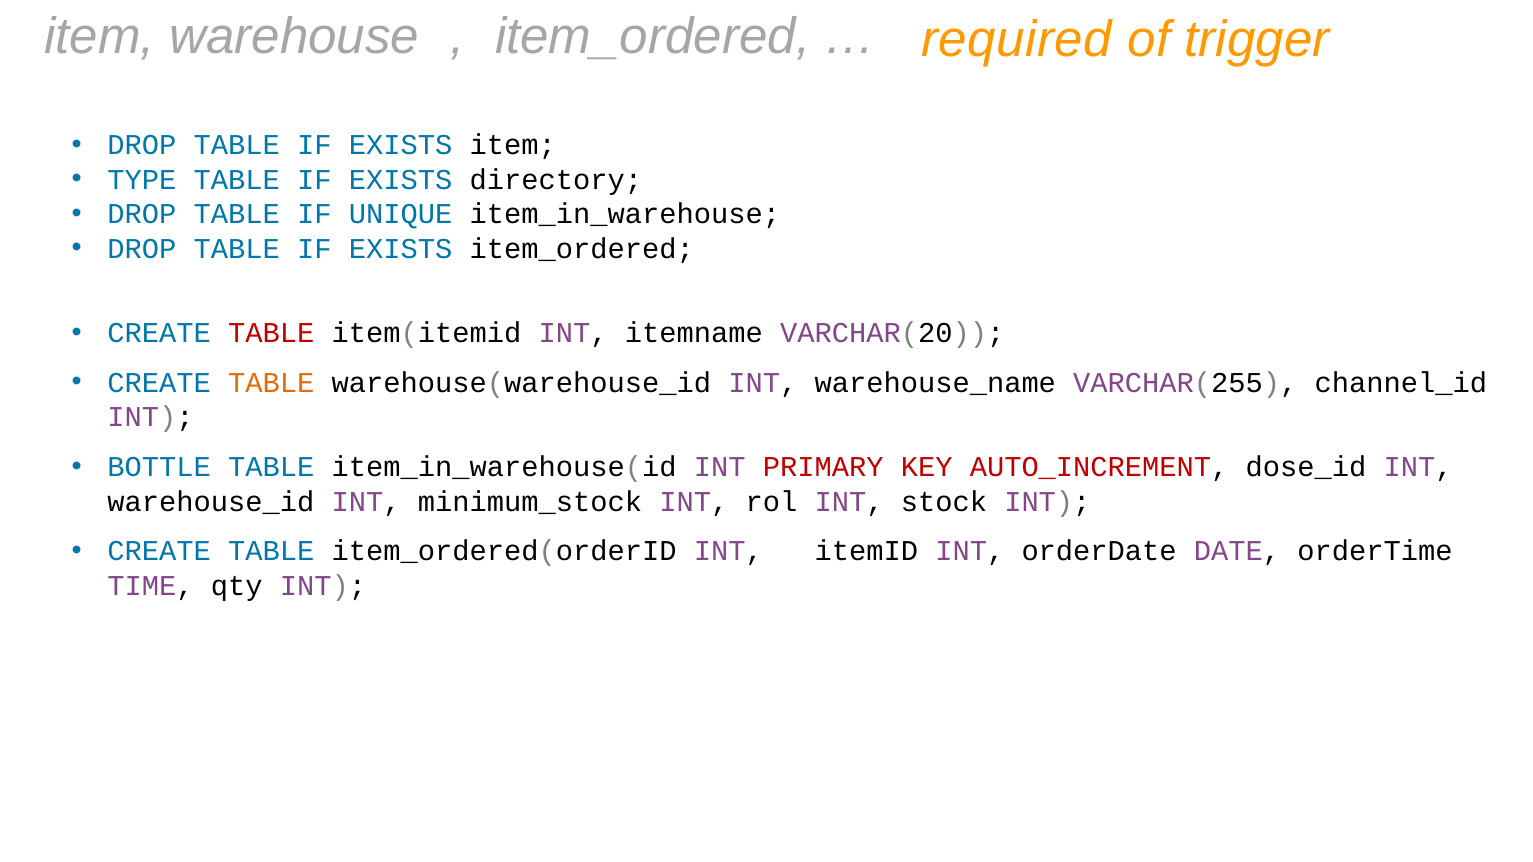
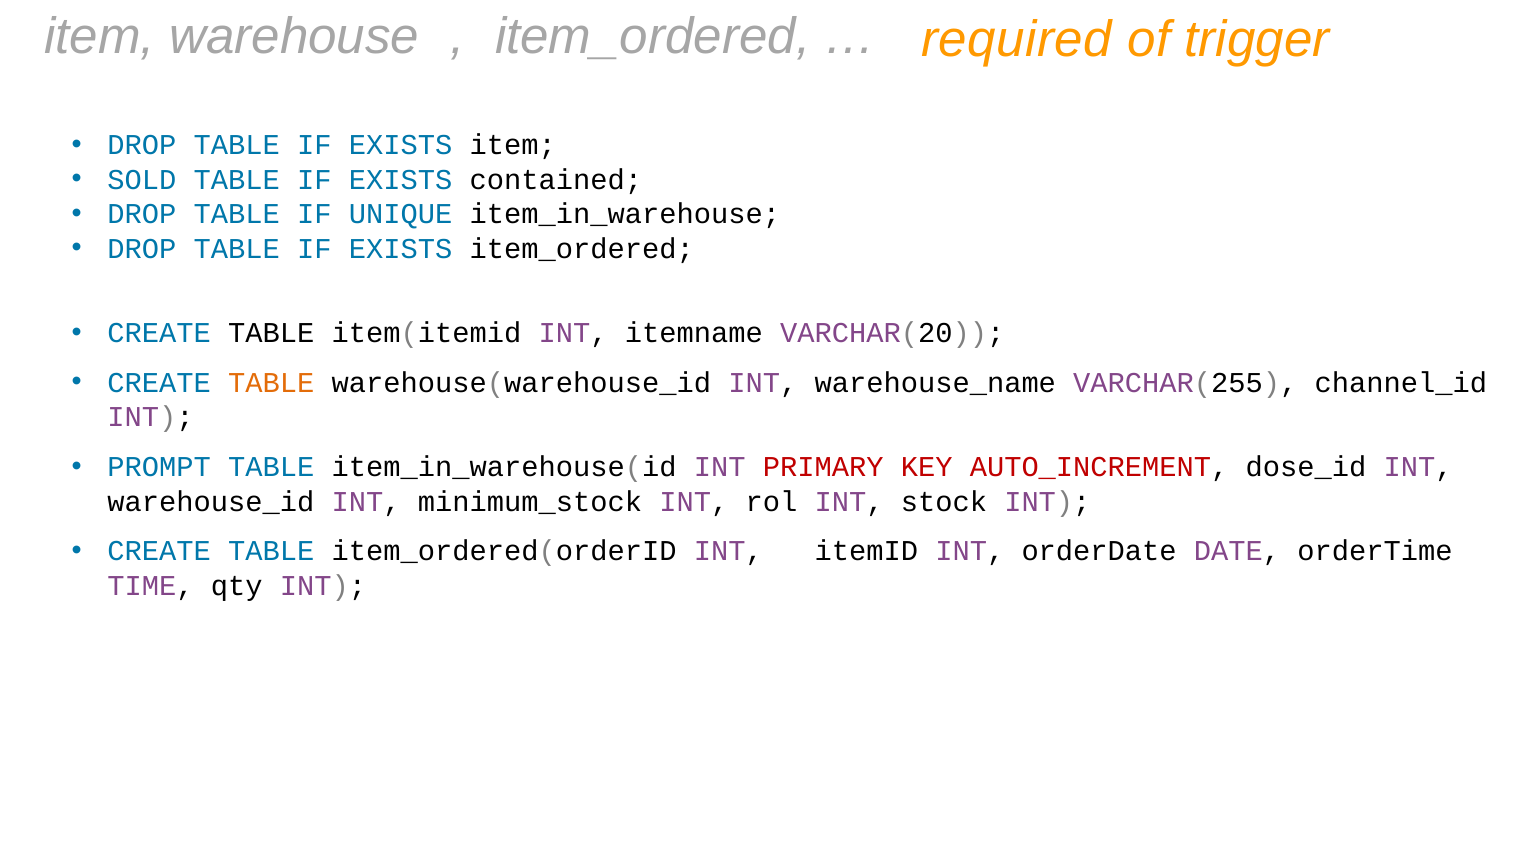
TYPE: TYPE -> SOLD
directory: directory -> contained
TABLE at (271, 333) colour: red -> black
BOTTLE: BOTTLE -> PROMPT
